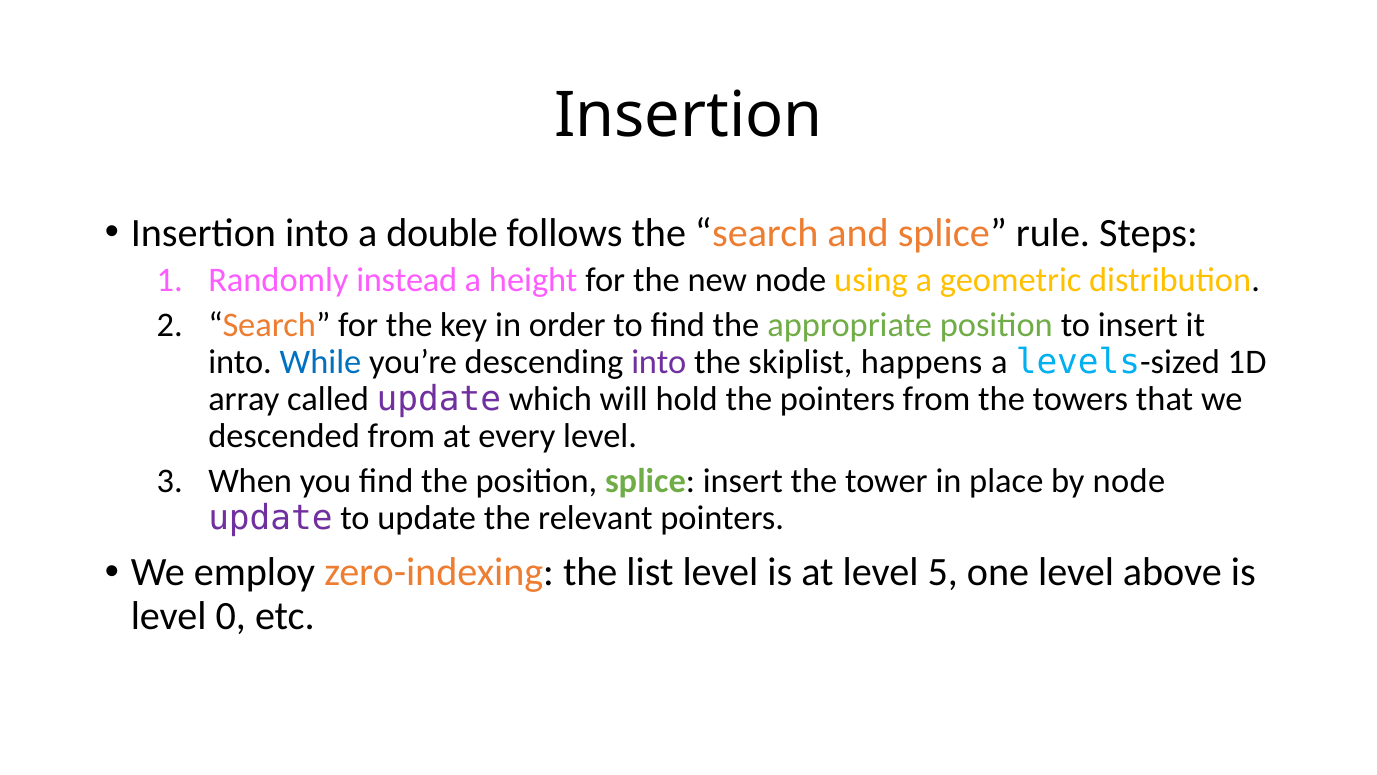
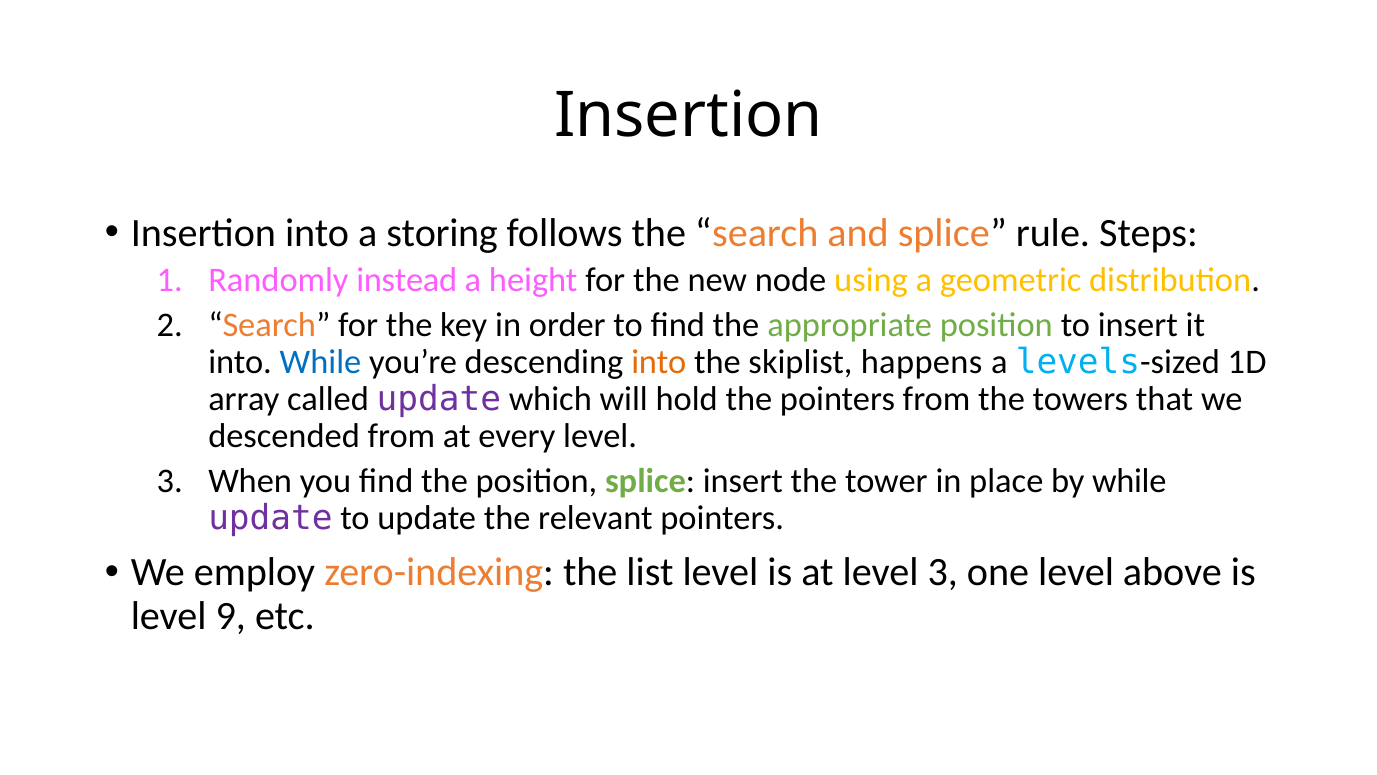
double: double -> storing
into at (659, 362) colour: purple -> orange
by node: node -> while
at level 5: 5 -> 3
0: 0 -> 9
